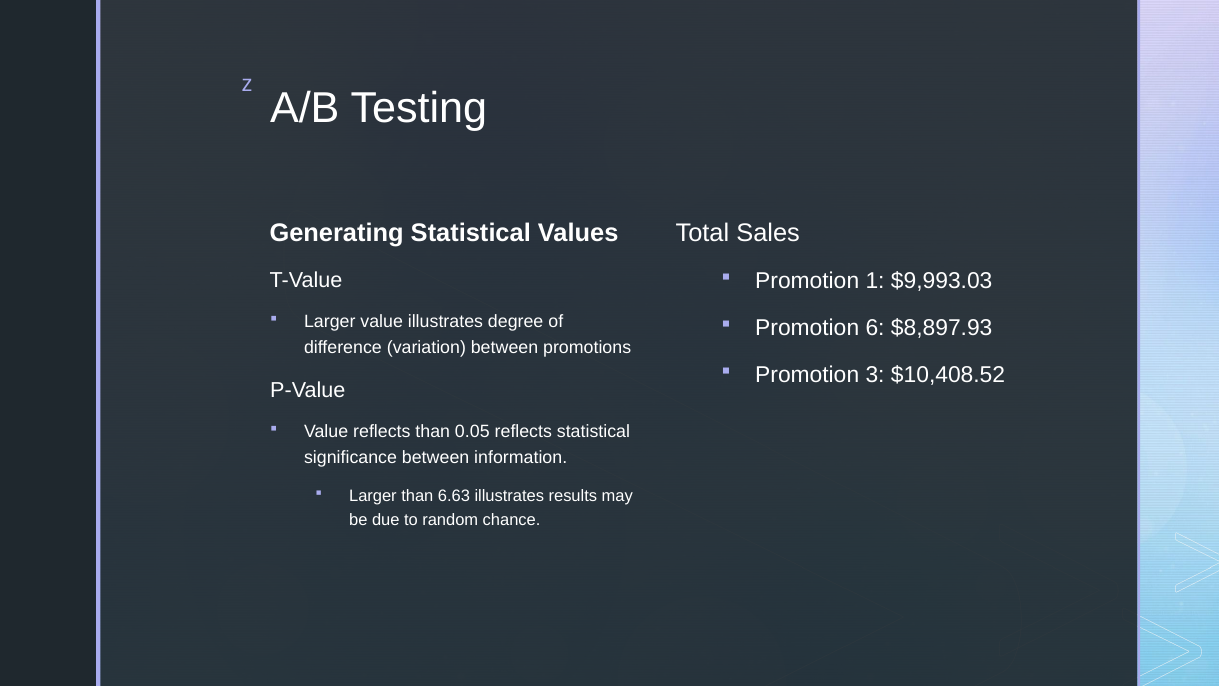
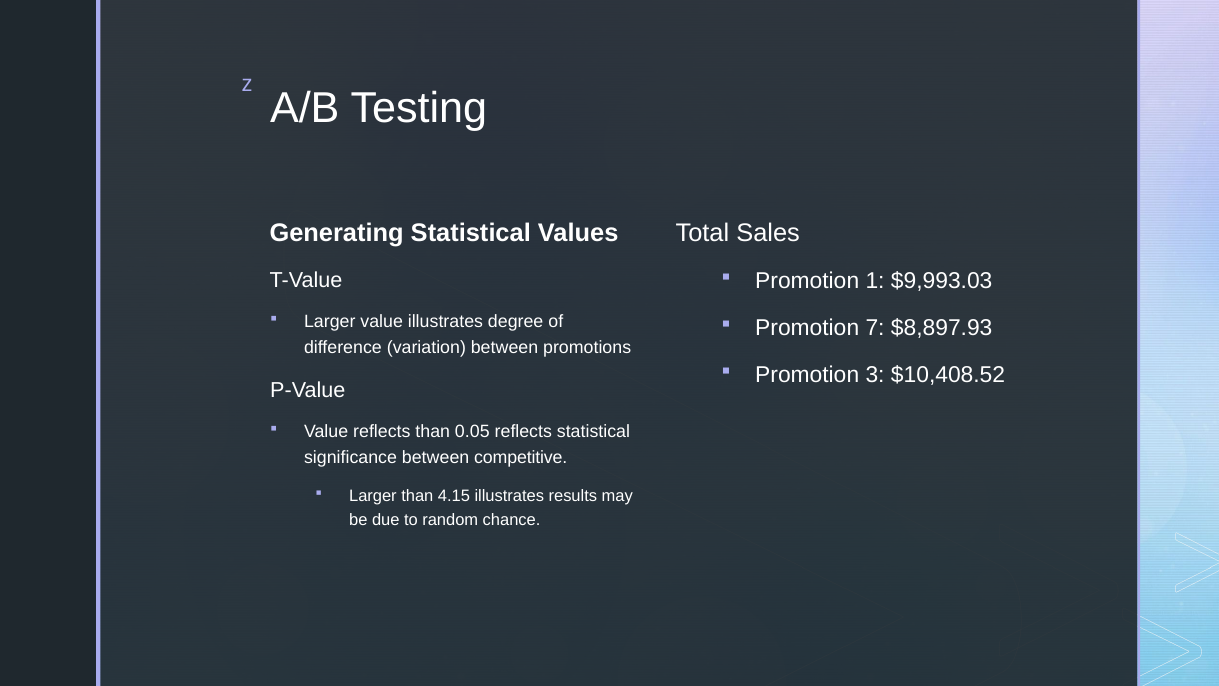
6: 6 -> 7
information: information -> competitive
6.63: 6.63 -> 4.15
